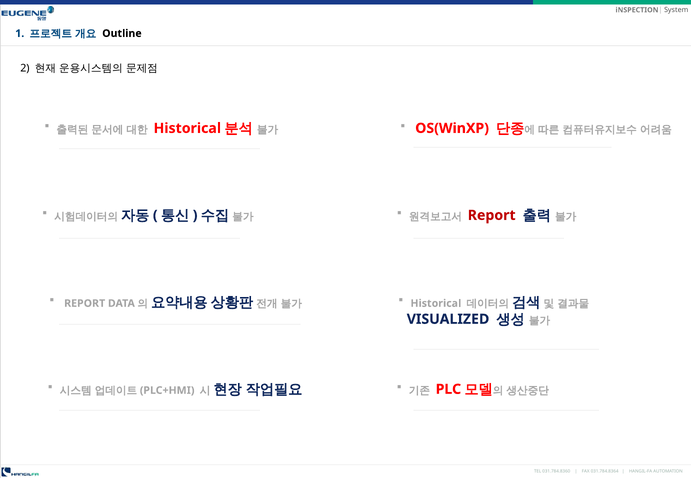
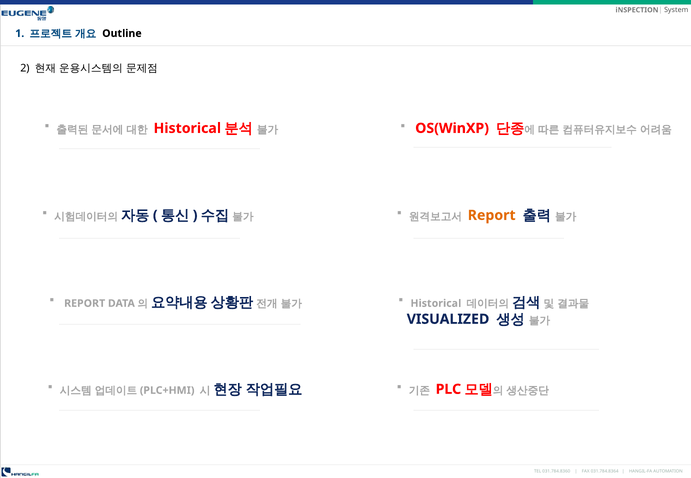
Report at (492, 215) colour: red -> orange
